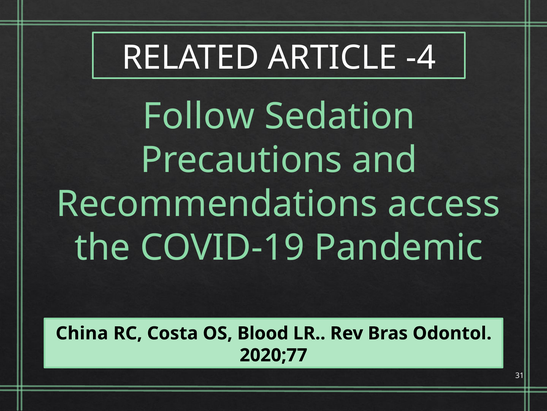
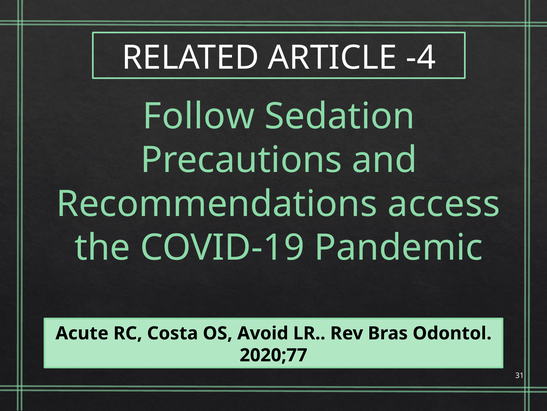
China: China -> Acute
Blood: Blood -> Avoid
